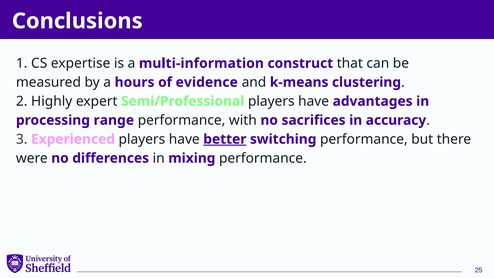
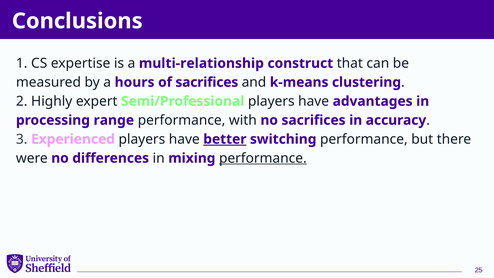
multi-information: multi-information -> multi-relationship
of evidence: evidence -> sacrifices
performance at (263, 158) underline: none -> present
